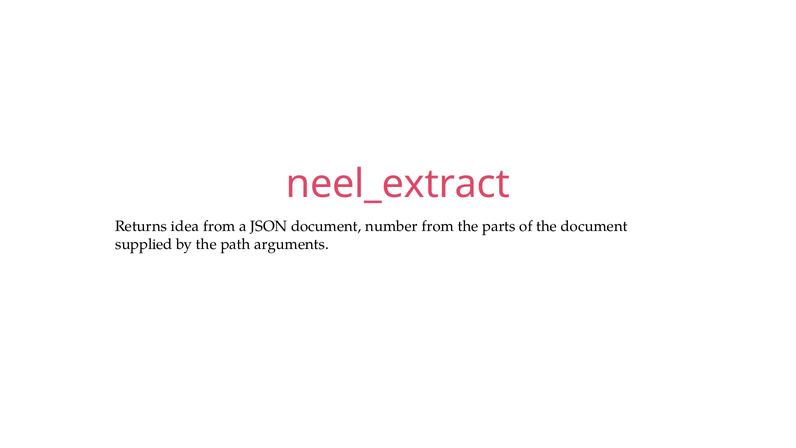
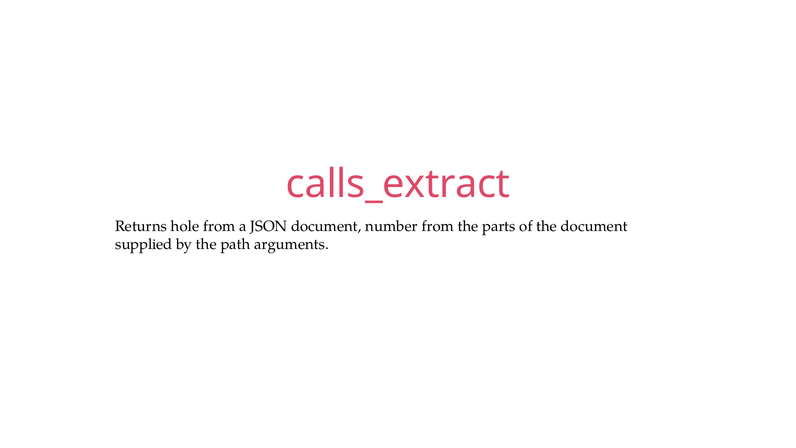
neel_extract: neel_extract -> calls_extract
idea: idea -> hole
